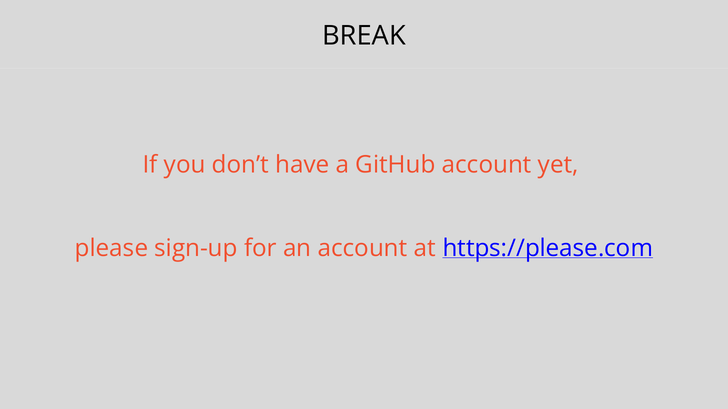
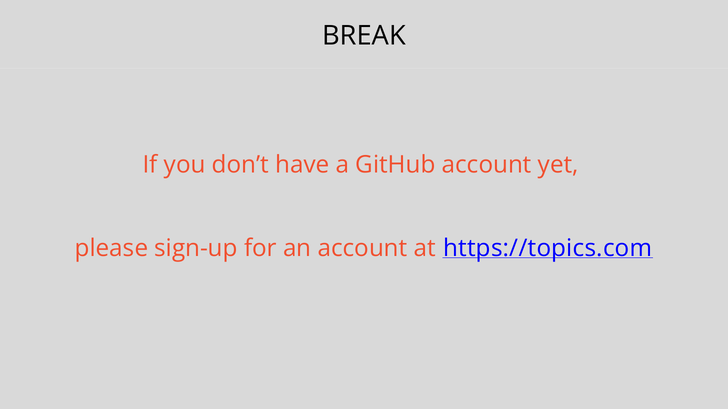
https://please.com: https://please.com -> https://topics.com
